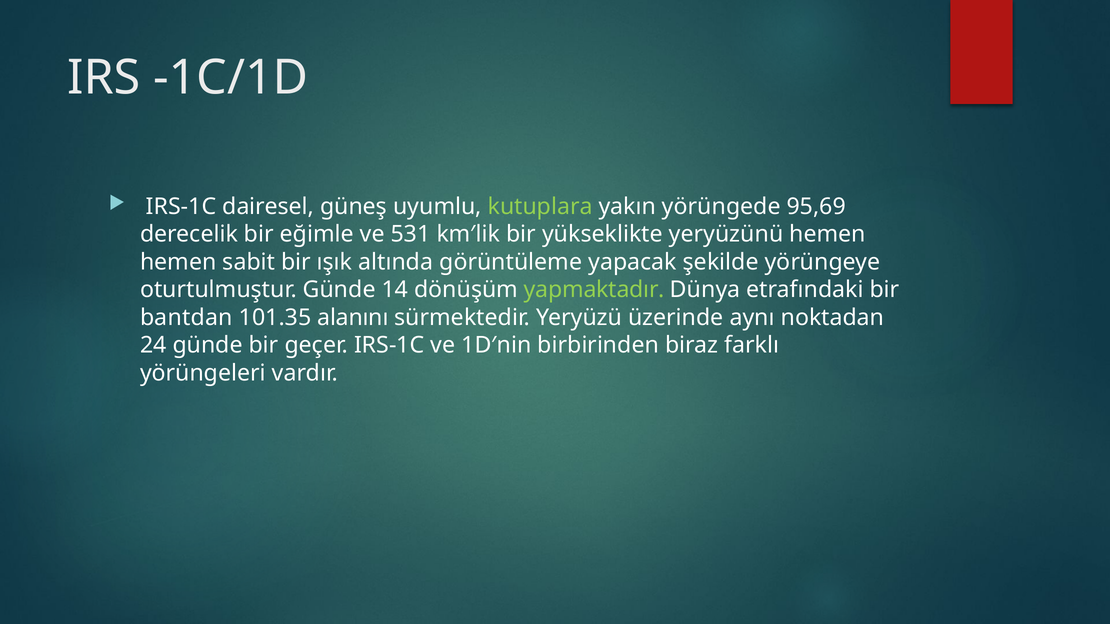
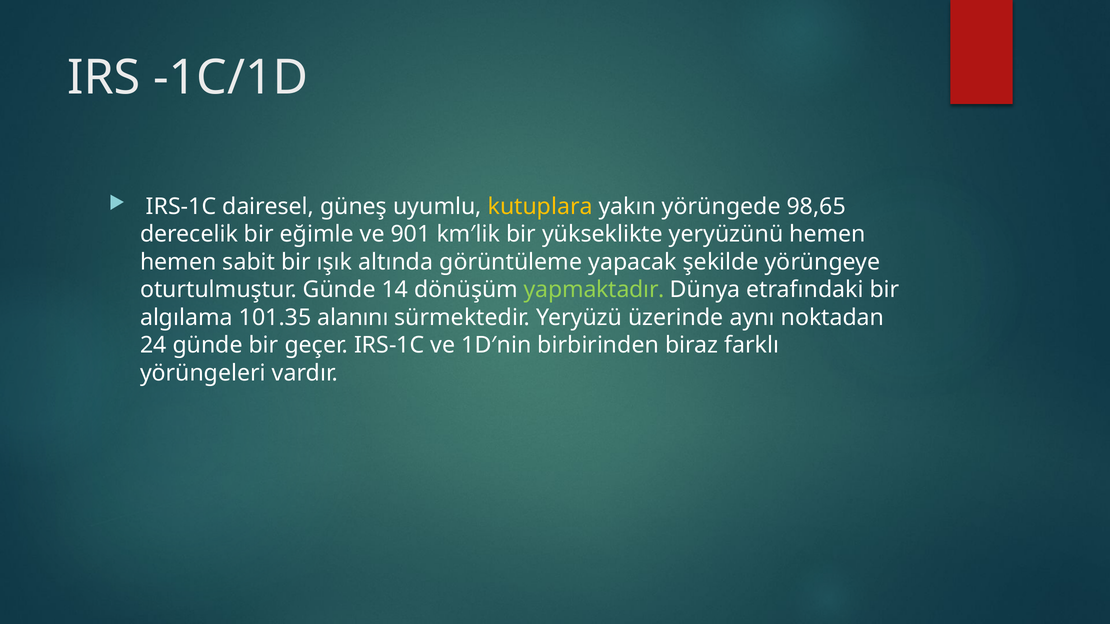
kutuplara colour: light green -> yellow
95,69: 95,69 -> 98,65
531: 531 -> 901
bantdan: bantdan -> algılama
